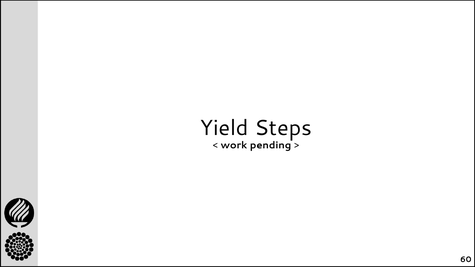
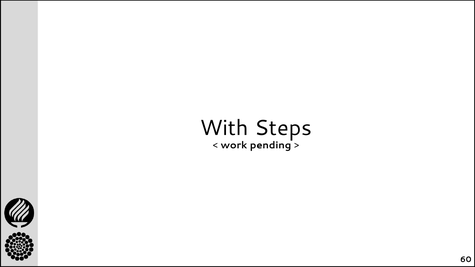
Yield: Yield -> With
